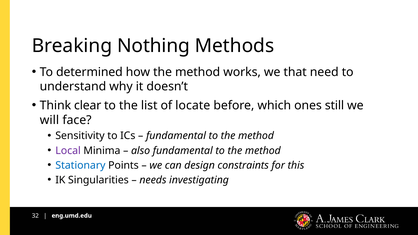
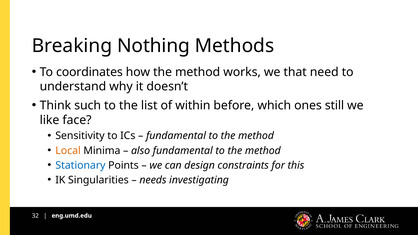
determined: determined -> coordinates
clear: clear -> such
locate: locate -> within
will: will -> like
Local colour: purple -> orange
